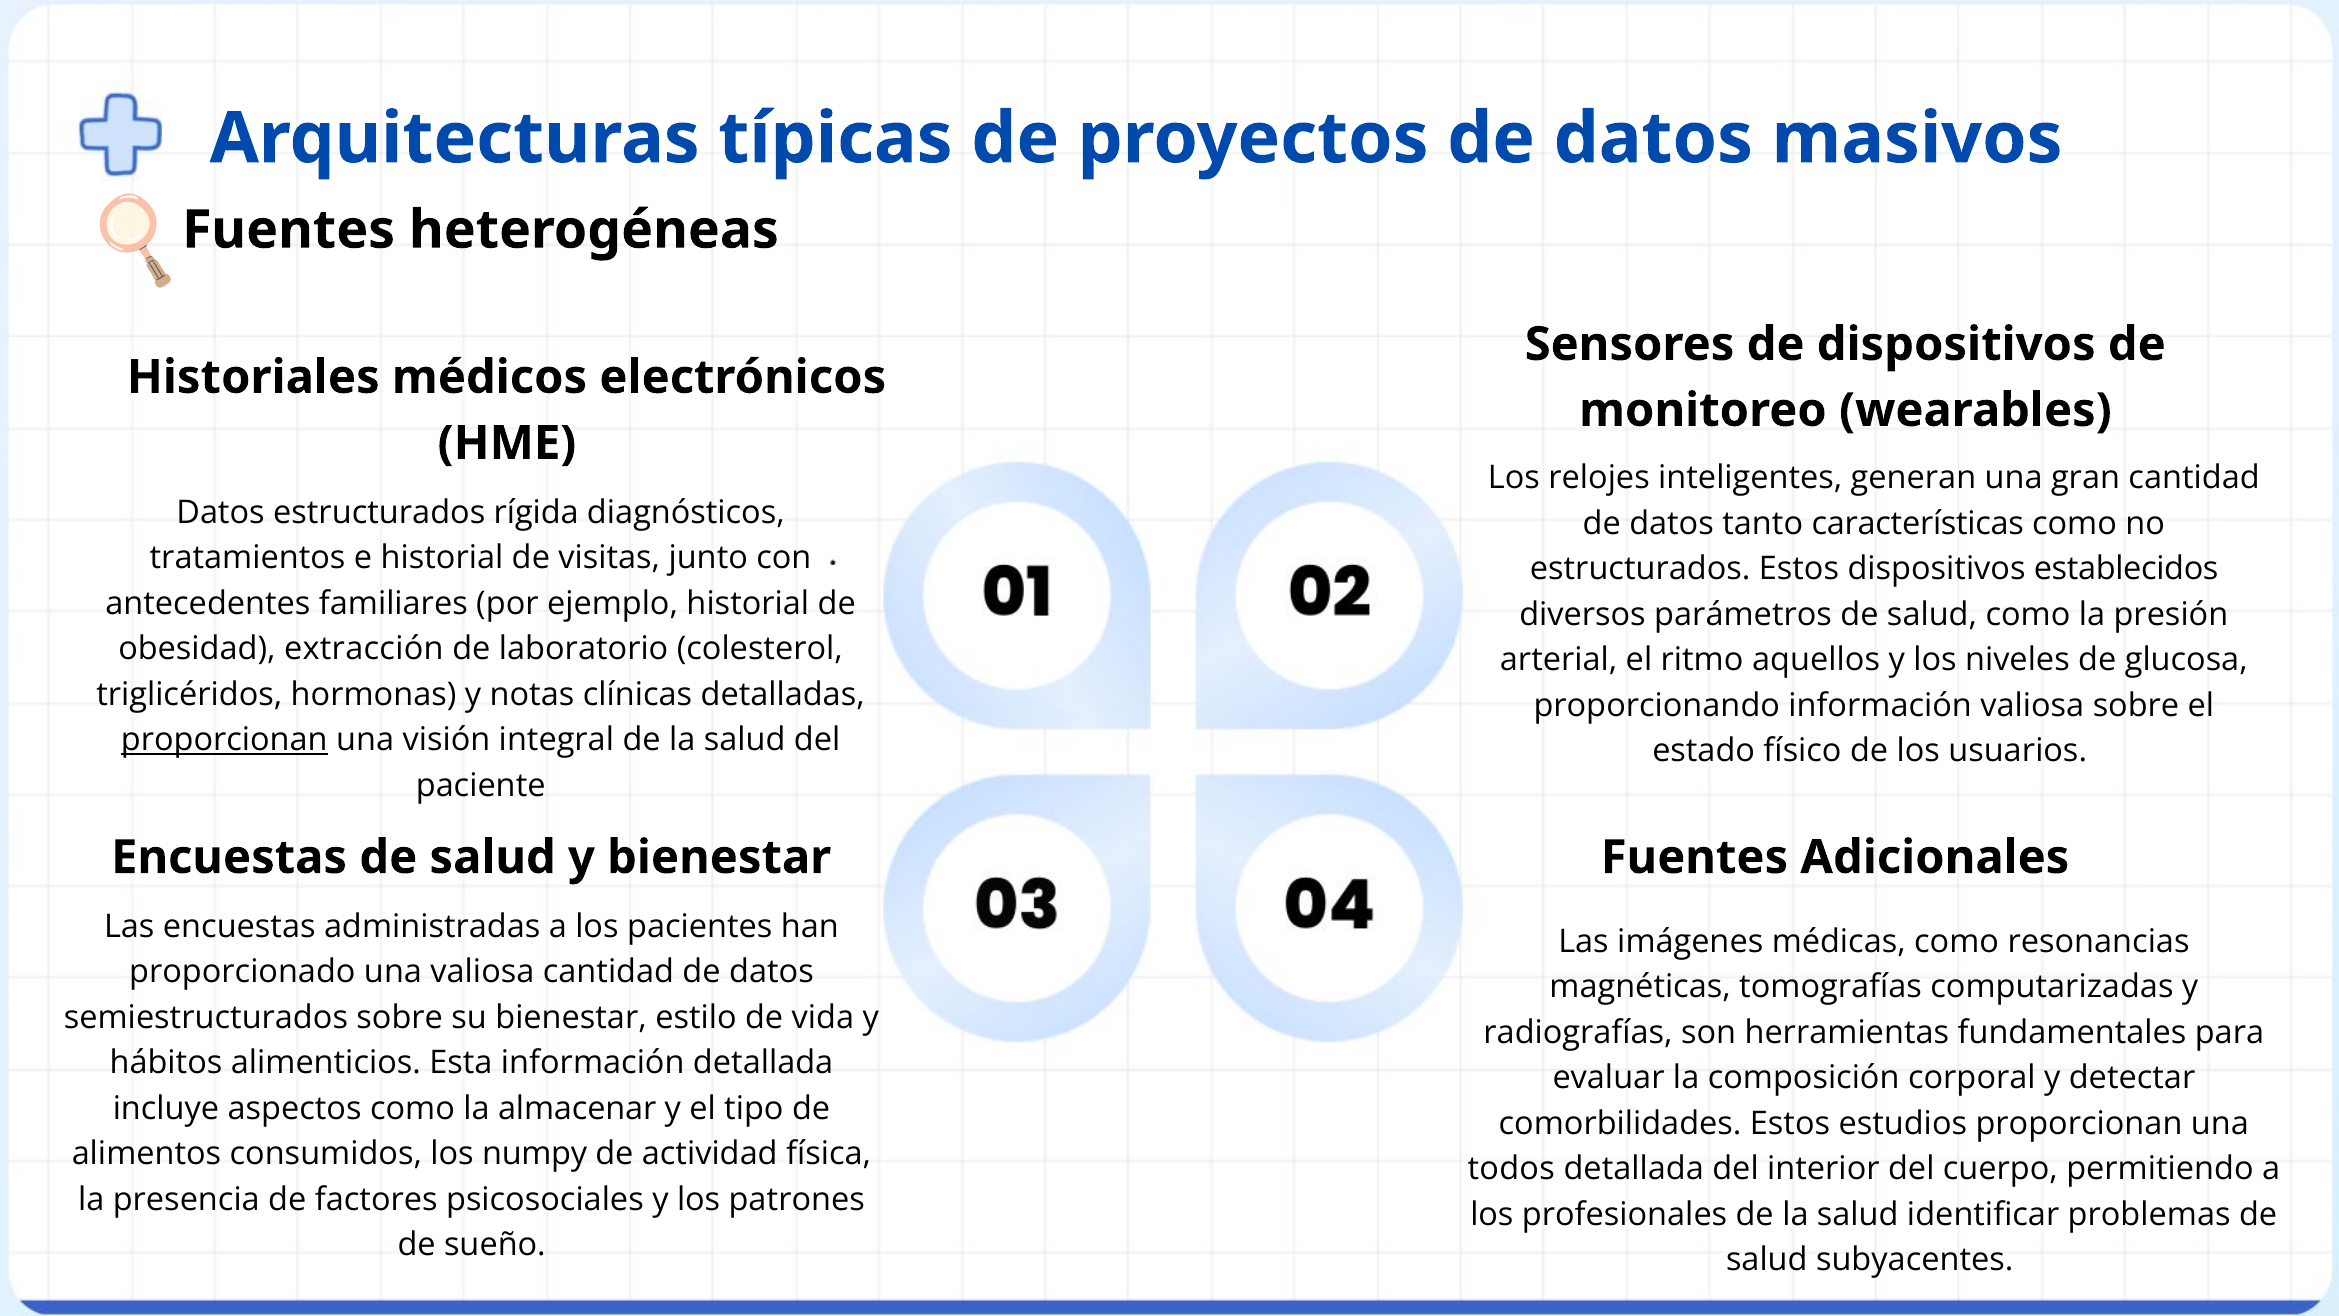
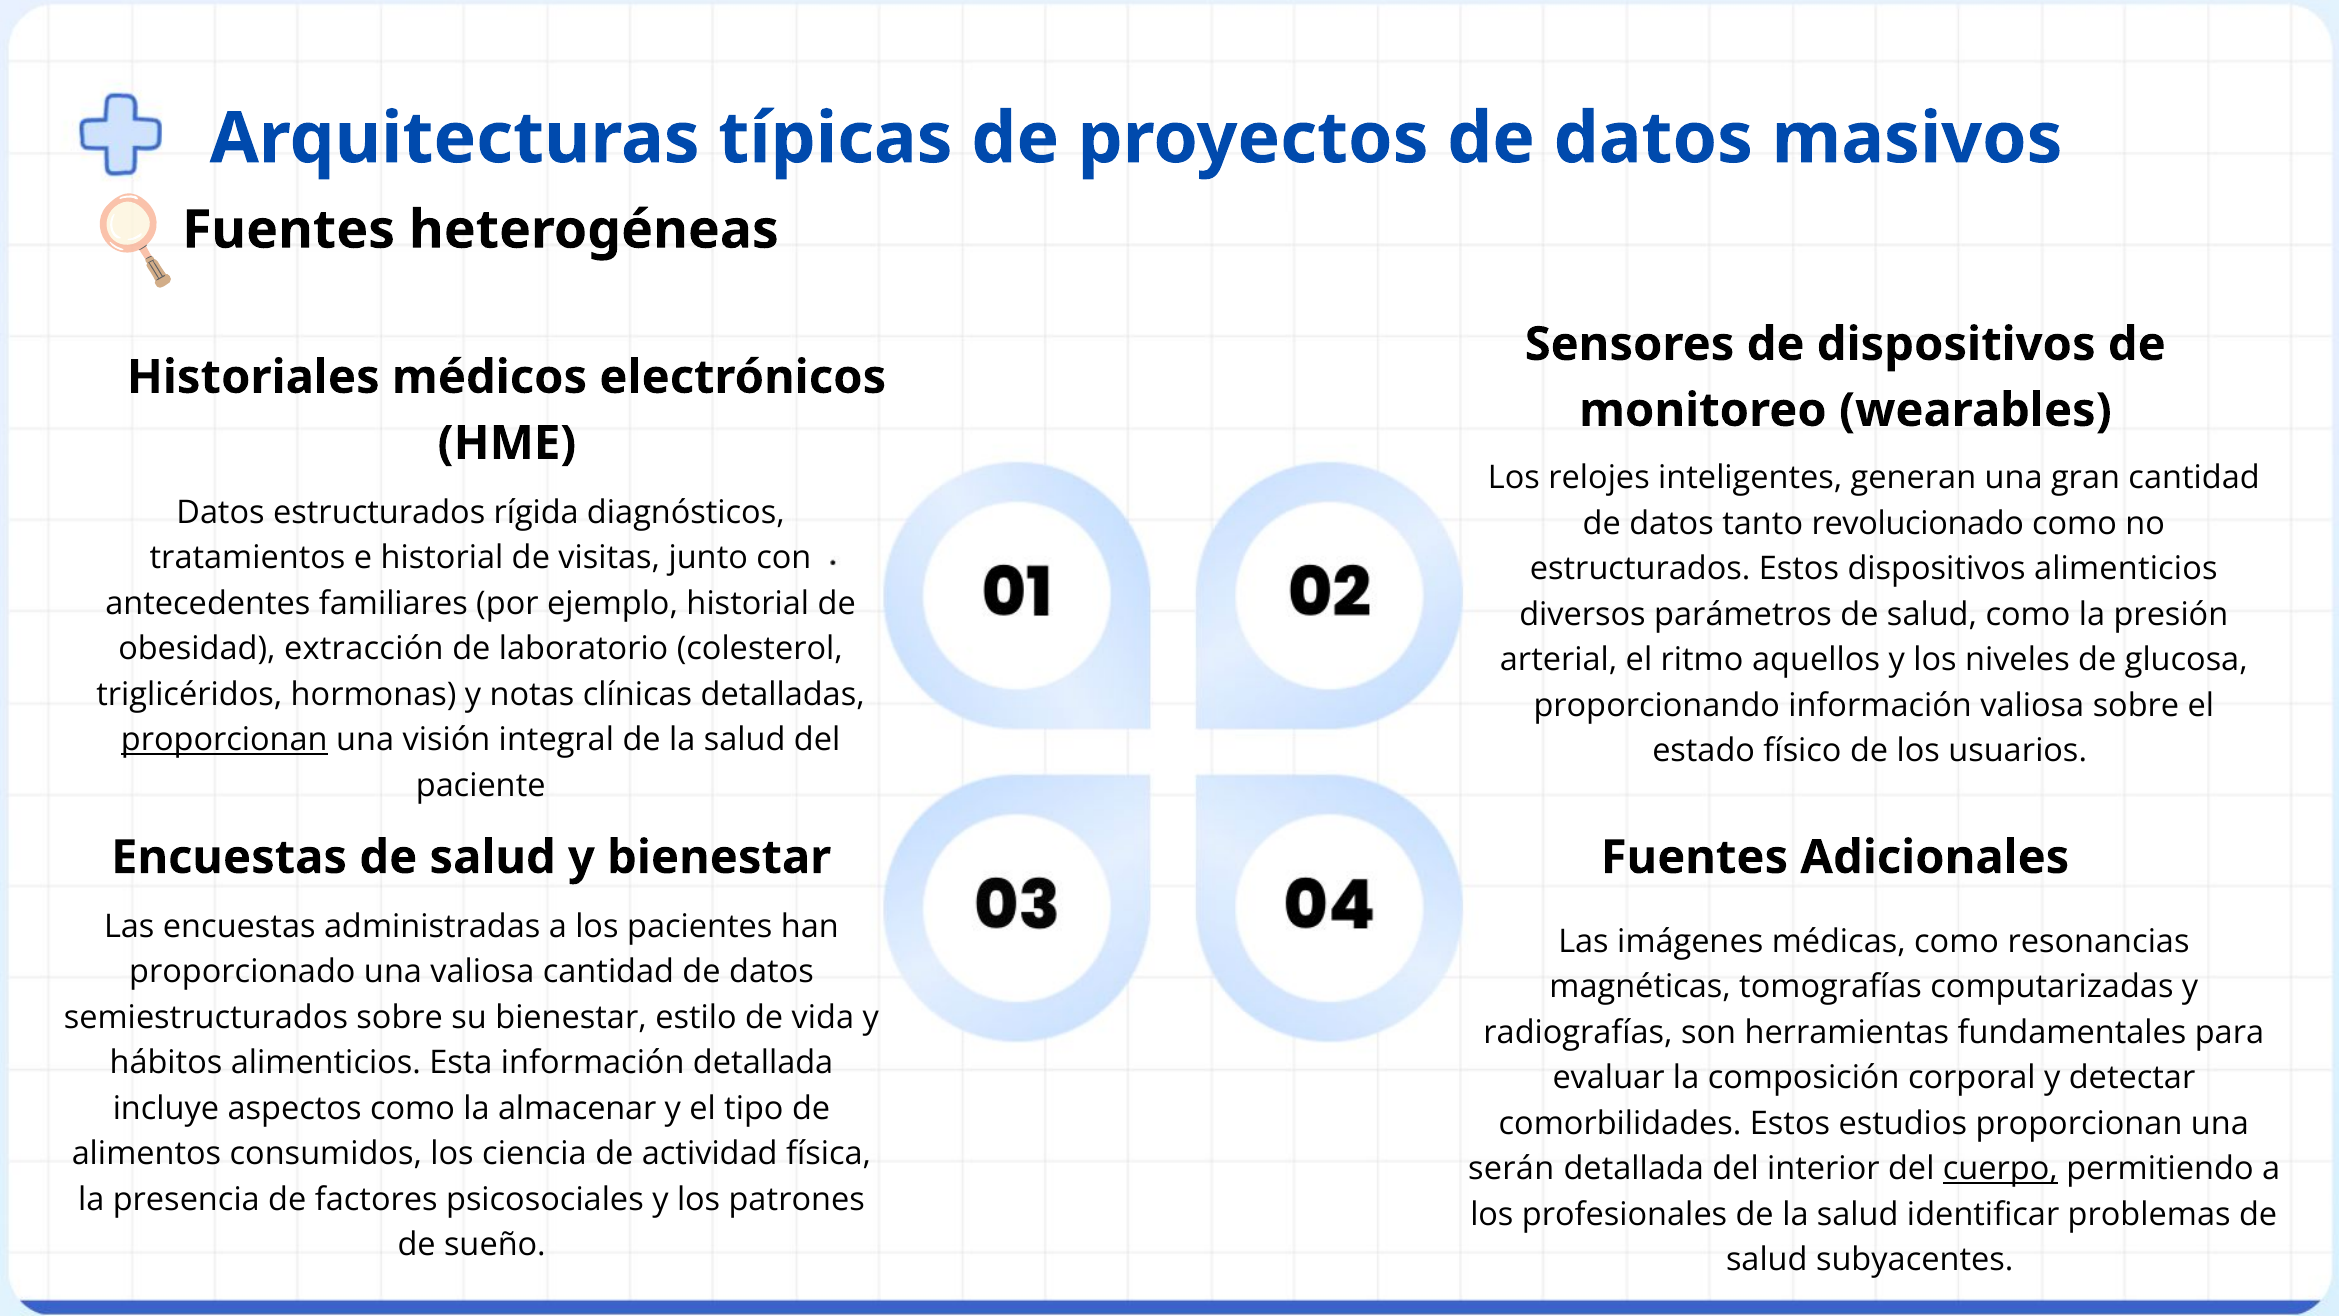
características: características -> revolucionado
dispositivos establecidos: establecidos -> alimenticios
numpy: numpy -> ciencia
todos: todos -> serán
cuerpo underline: none -> present
